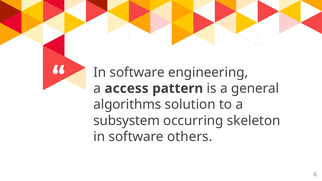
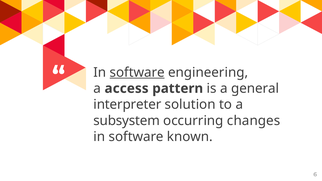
software at (137, 72) underline: none -> present
algorithms: algorithms -> interpreter
skeleton: skeleton -> changes
others: others -> known
